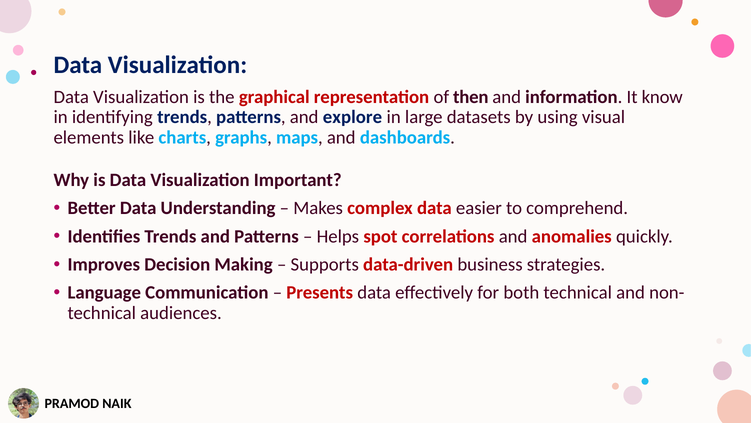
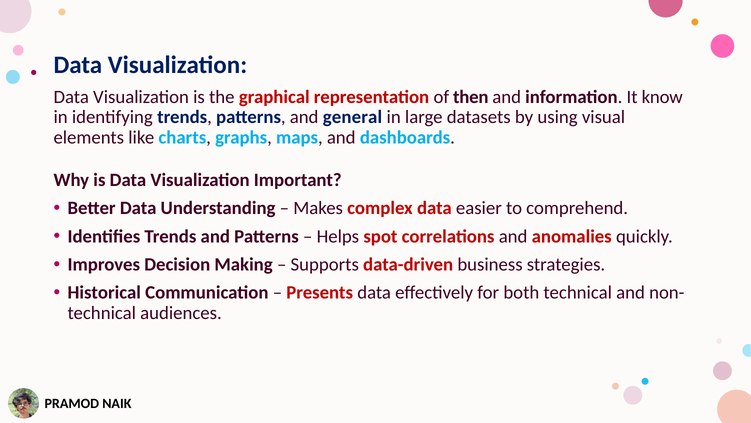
explore: explore -> general
Language: Language -> Historical
